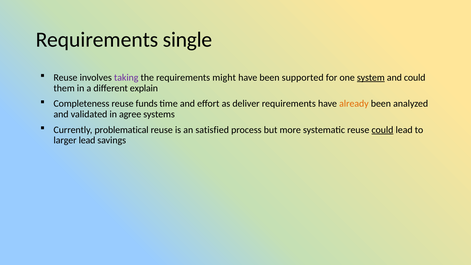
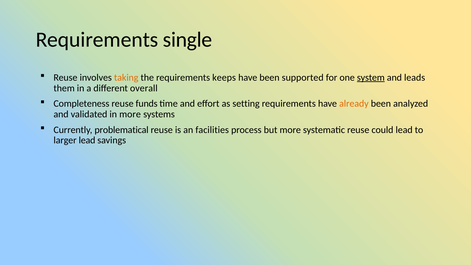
taking colour: purple -> orange
might: might -> keeps
and could: could -> leads
explain: explain -> overall
deliver: deliver -> setting
in agree: agree -> more
satisfied: satisfied -> facilities
could at (382, 130) underline: present -> none
